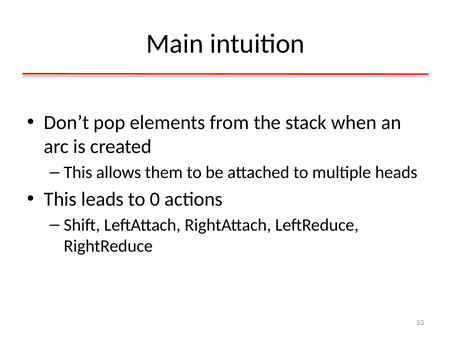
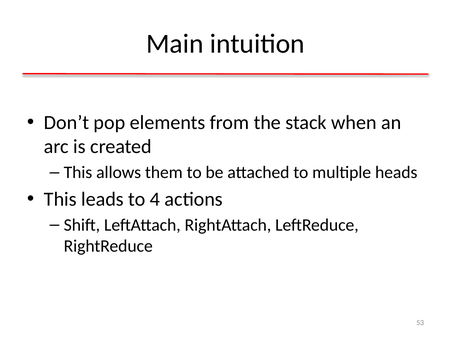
0: 0 -> 4
